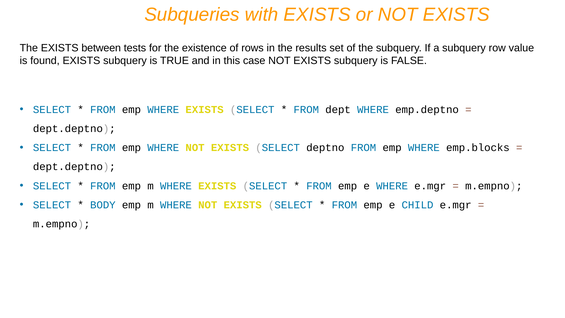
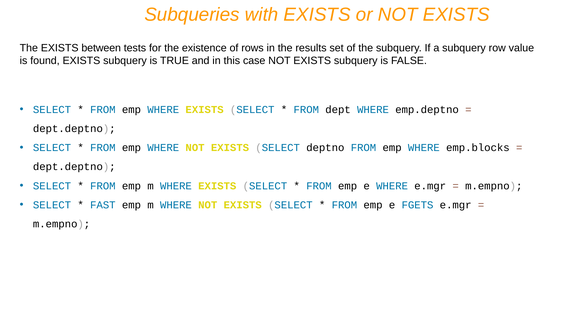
BODY: BODY -> FAST
CHILD: CHILD -> FGETS
